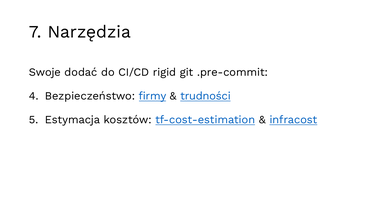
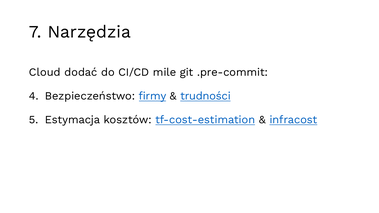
Swoje: Swoje -> Cloud
rigid: rigid -> mile
